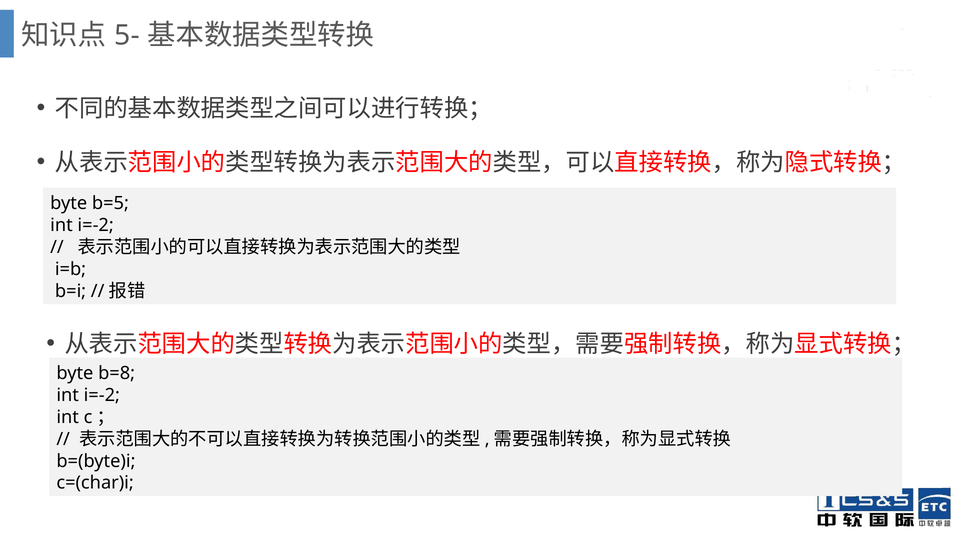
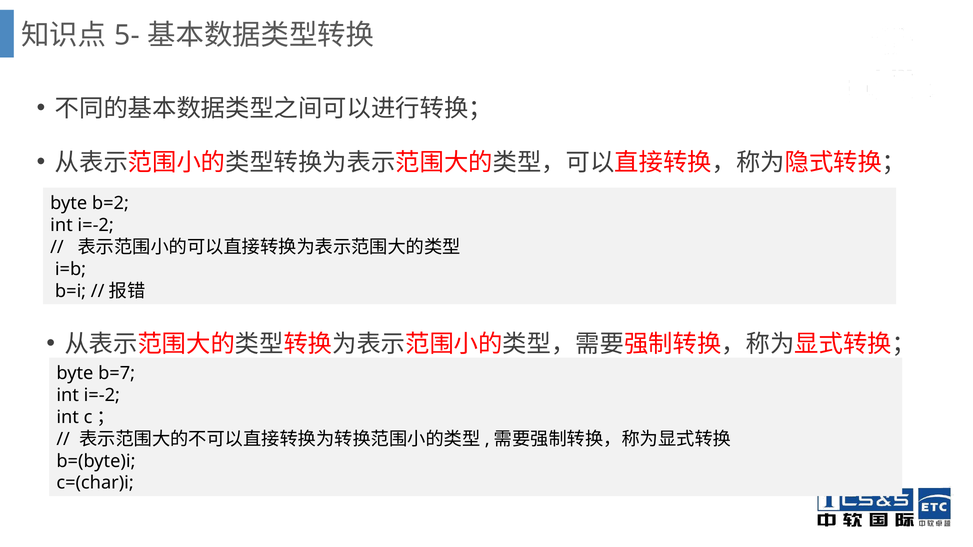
b=5: b=5 -> b=2
b=8: b=8 -> b=7
